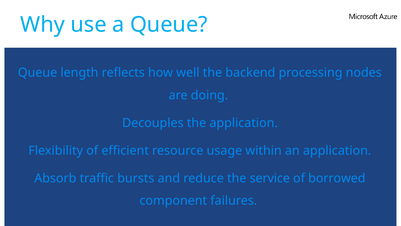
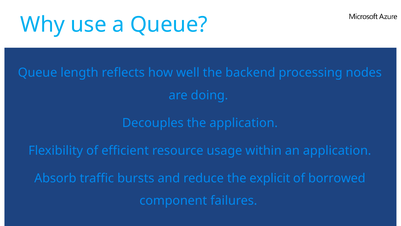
service: service -> explicit
